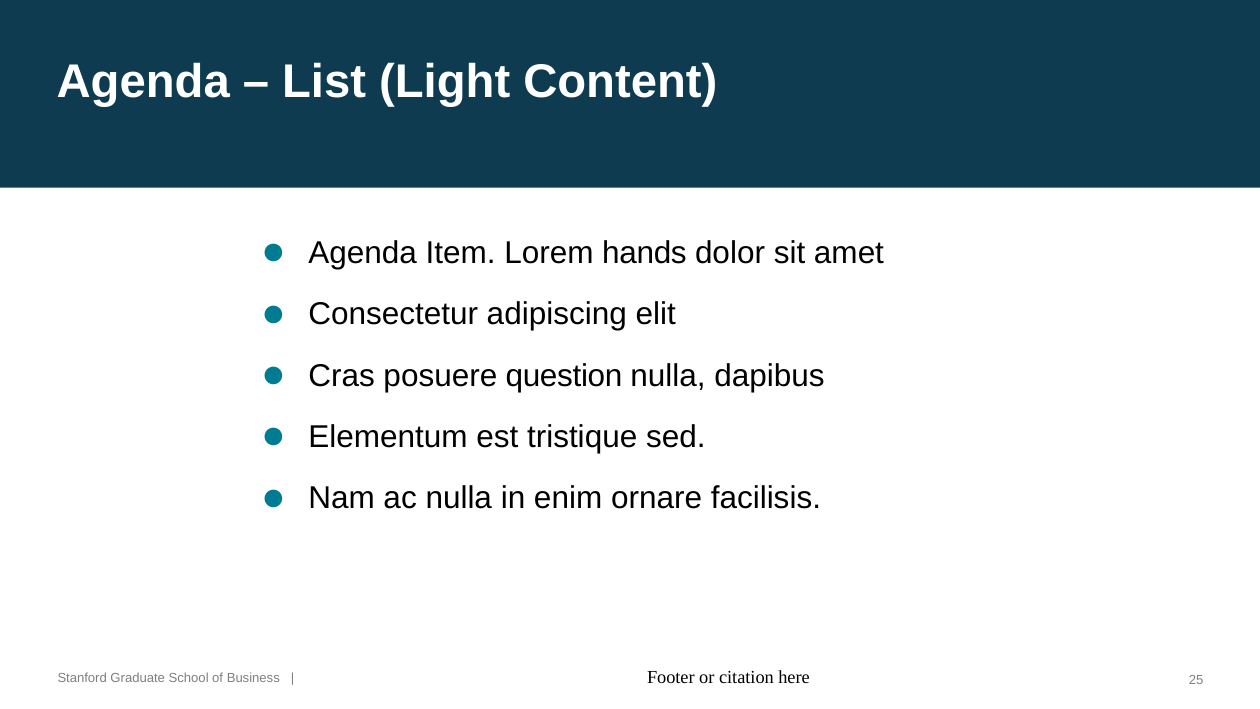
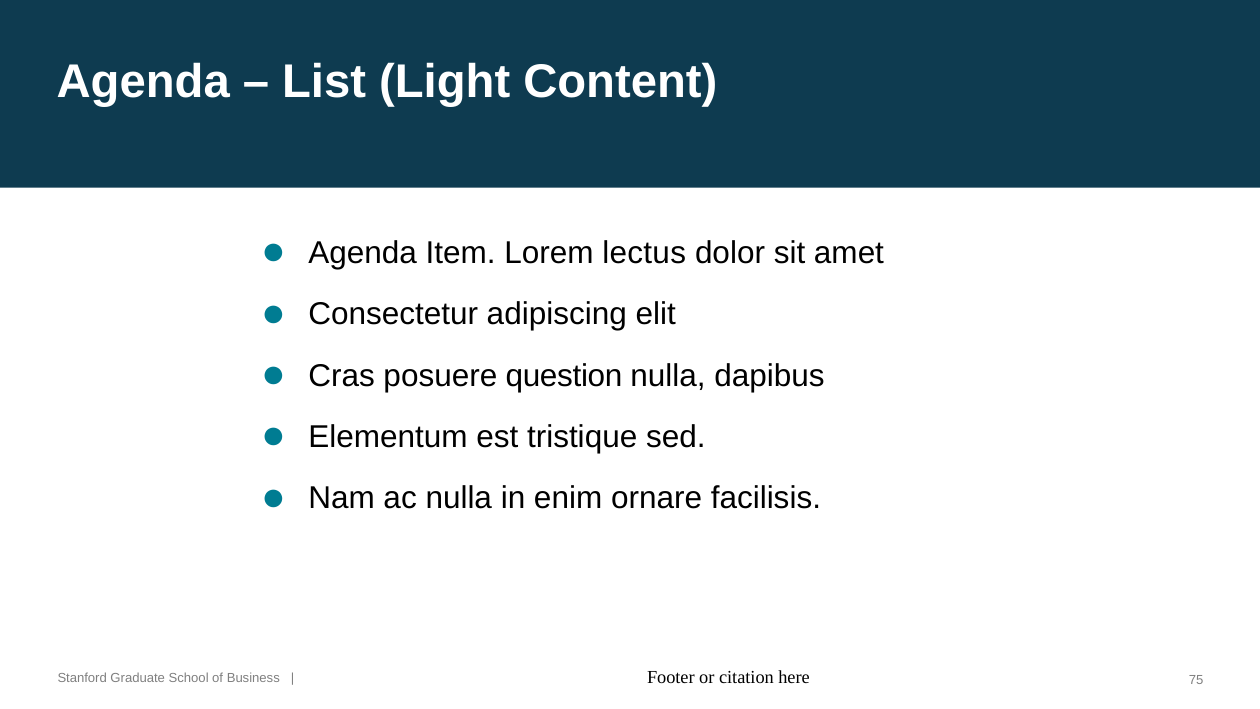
hands: hands -> lectus
25: 25 -> 75
